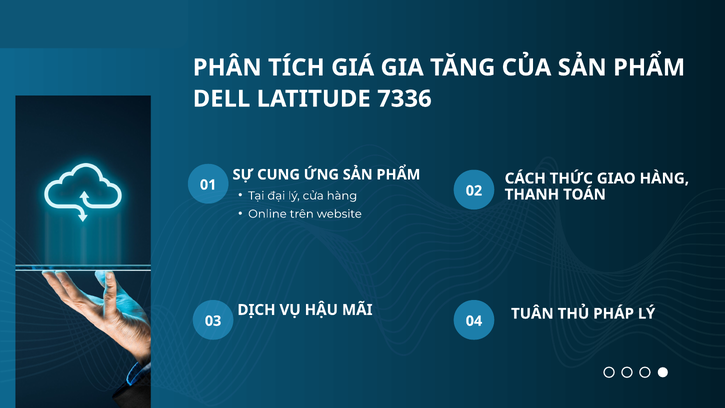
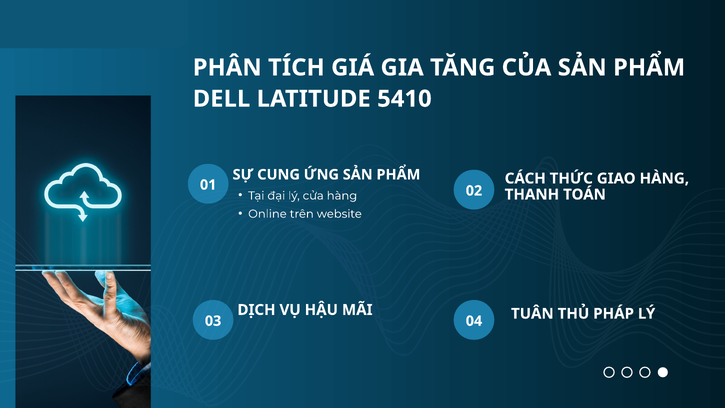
7336: 7336 -> 5410
